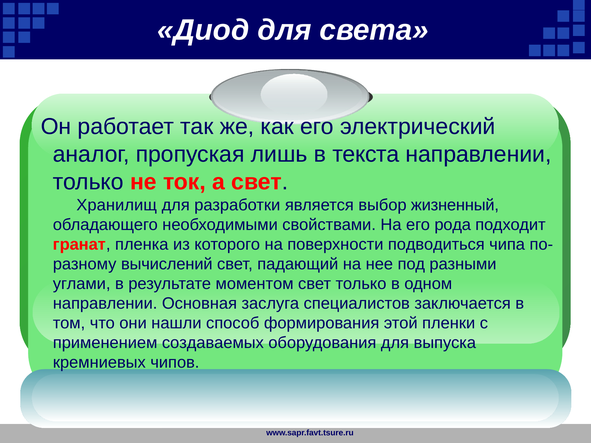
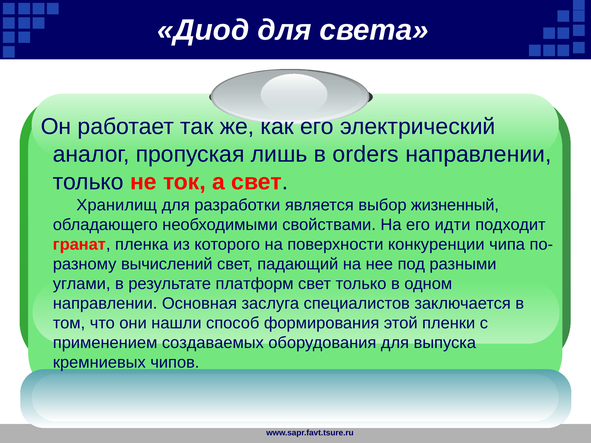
текста: текста -> orders
рода: рода -> идти
подводиться: подводиться -> конкуренции
моментом: моментом -> платформ
